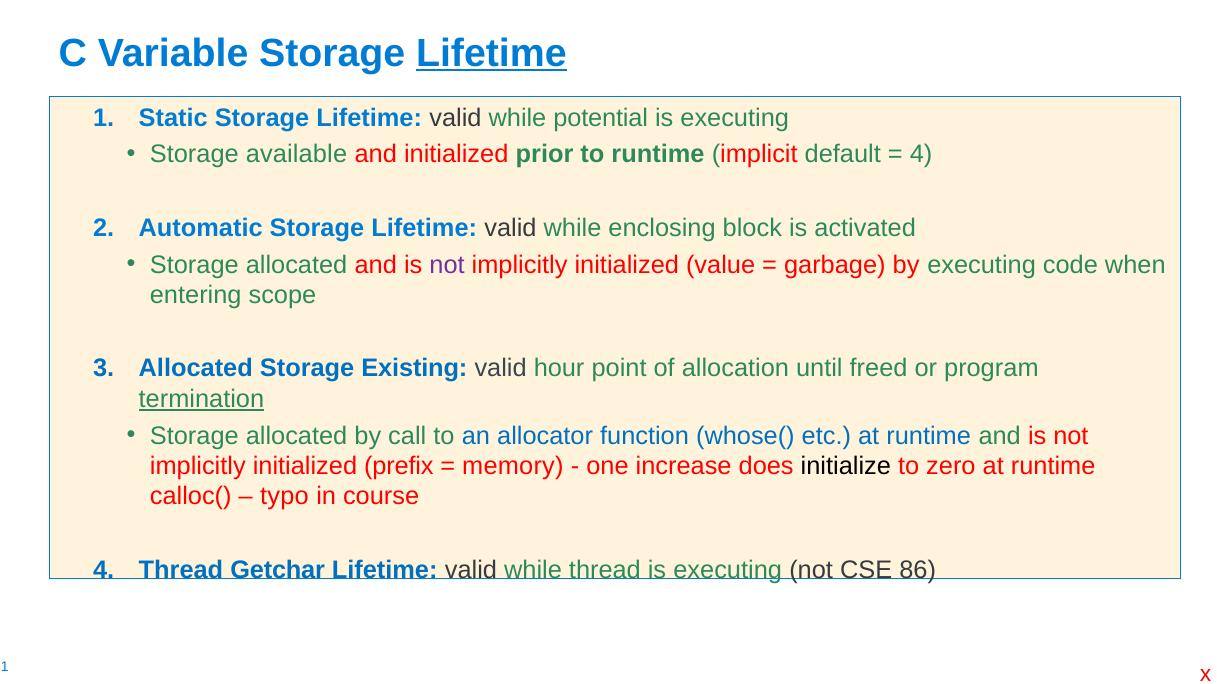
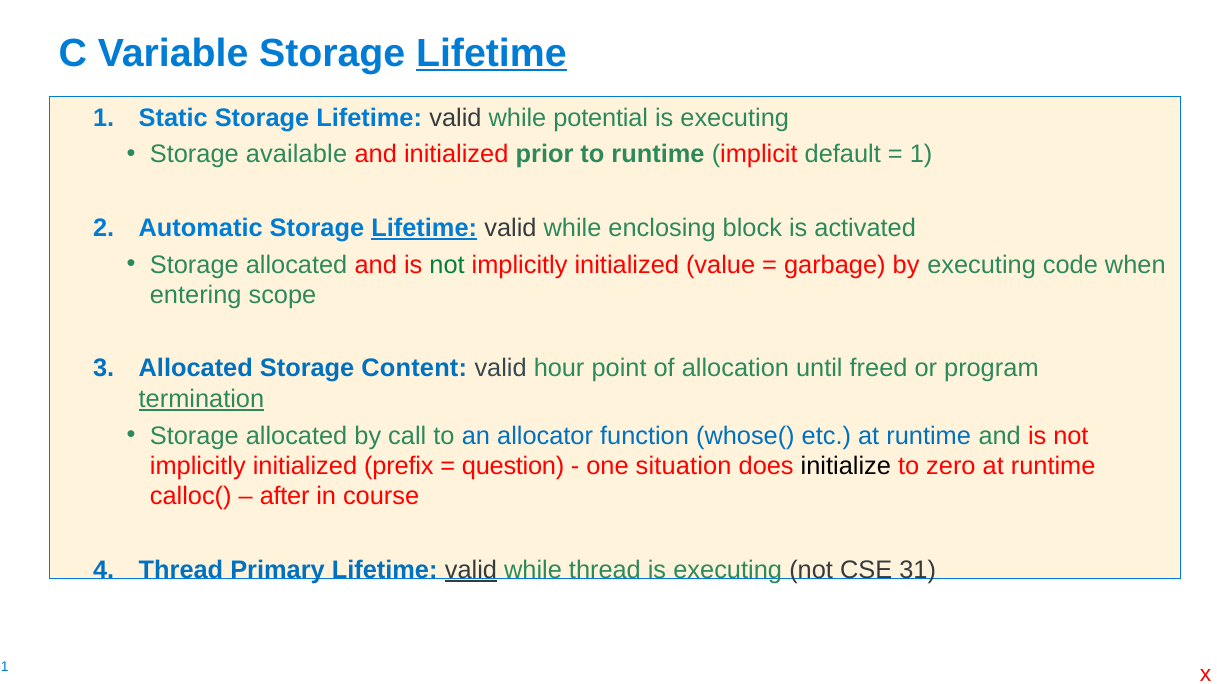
4 at (921, 155): 4 -> 1
Lifetime at (424, 228) underline: none -> present
not at (447, 265) colour: purple -> green
Existing: Existing -> Content
memory: memory -> question
increase: increase -> situation
typo: typo -> after
Getchar: Getchar -> Primary
valid at (471, 570) underline: none -> present
86: 86 -> 31
